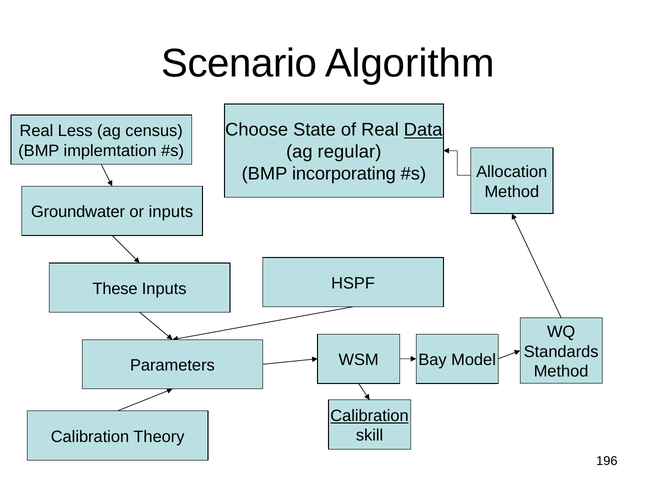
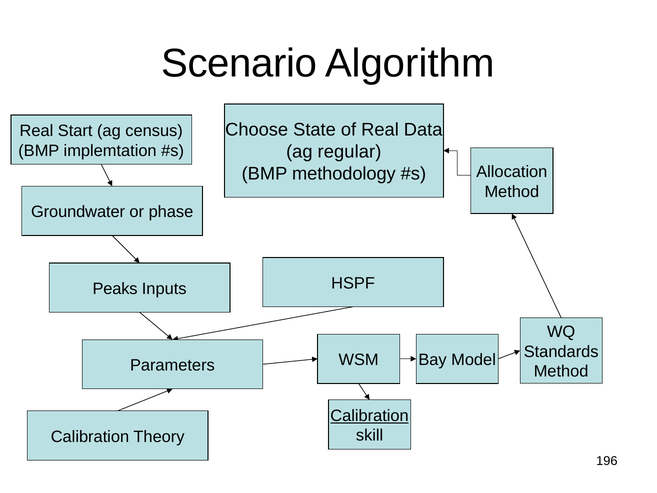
Data underline: present -> none
Less: Less -> Start
incorporating: incorporating -> methodology
or inputs: inputs -> phase
These: These -> Peaks
